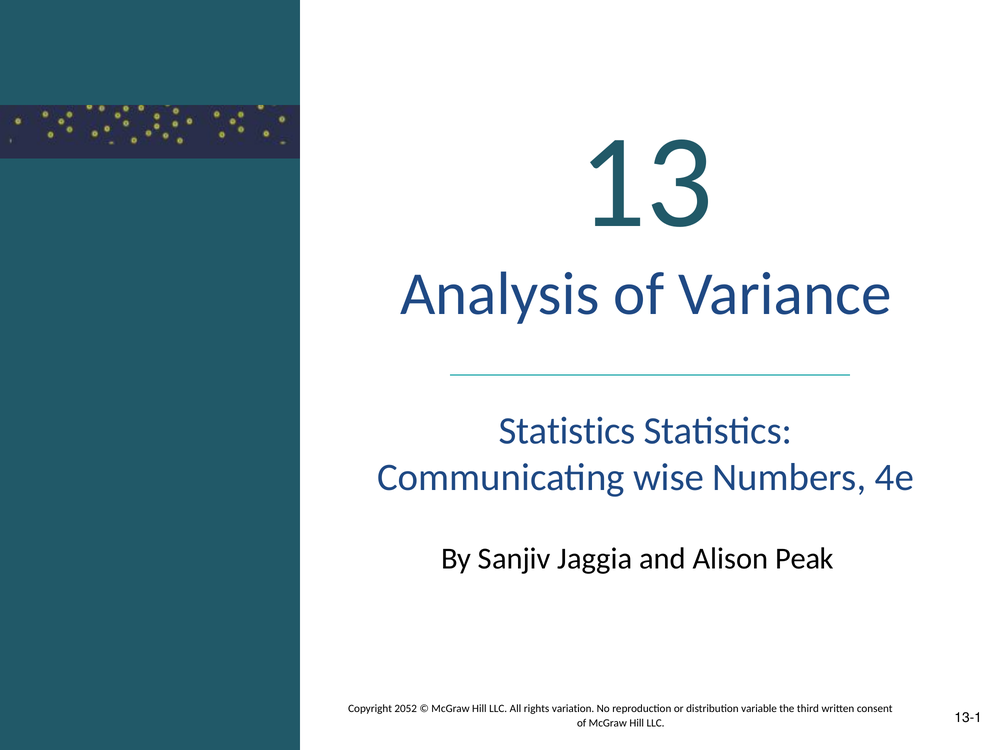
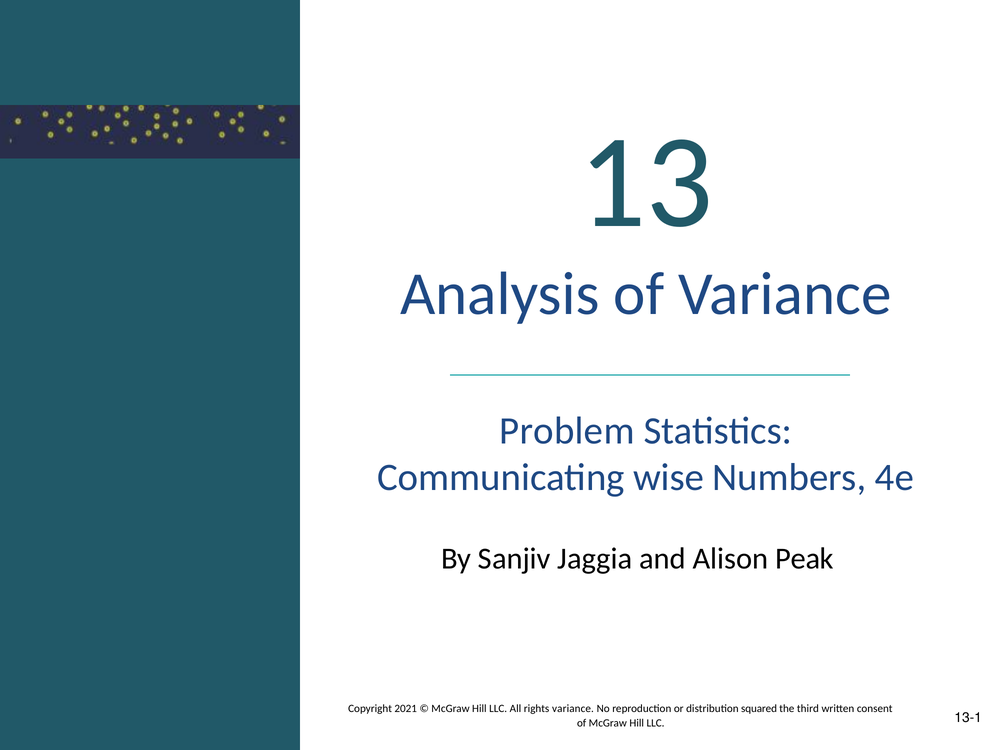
Statistics at (567, 431): Statistics -> Problem
2052: 2052 -> 2021
rights variation: variation -> variance
variable: variable -> squared
